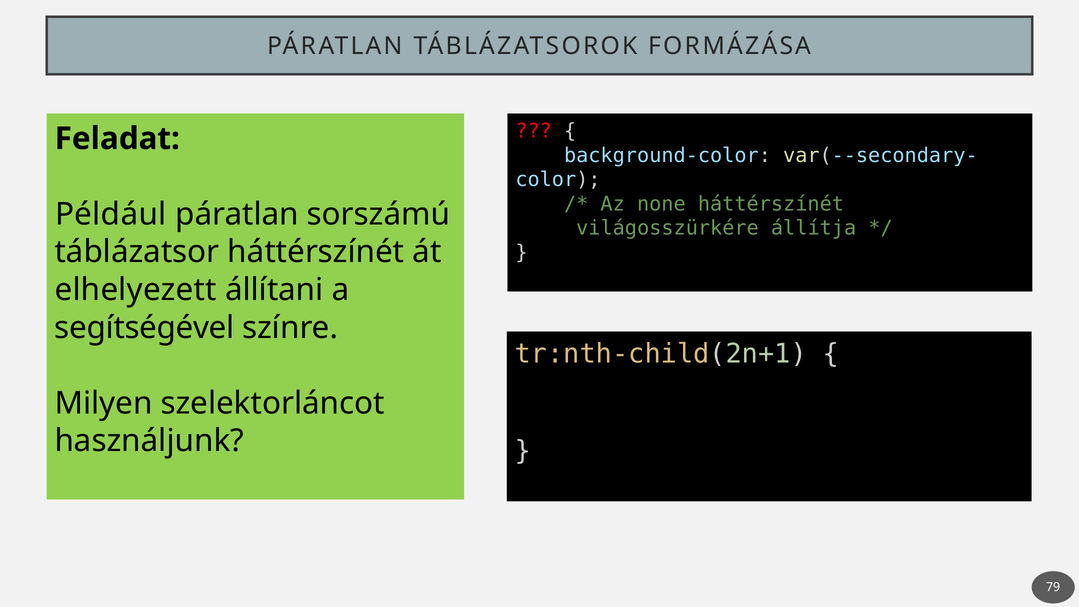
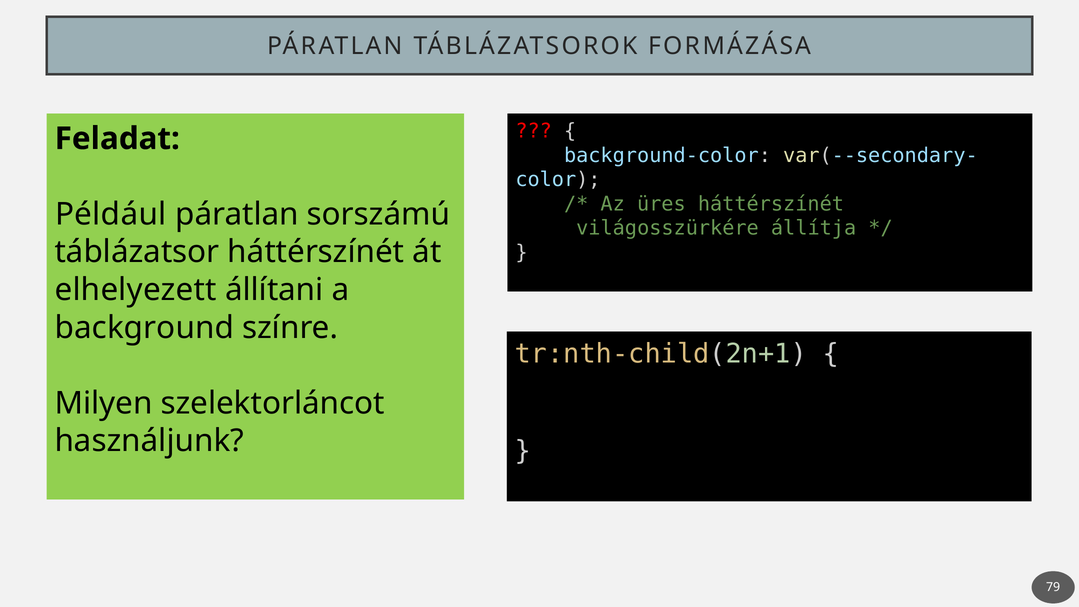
none: none -> üres
segítségével: segítségével -> background
